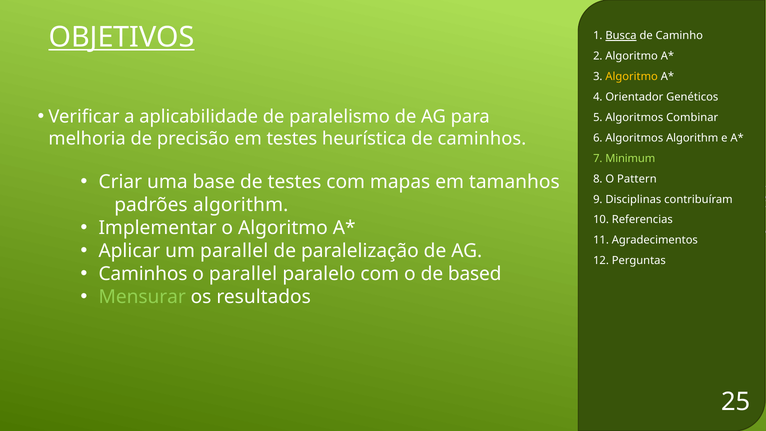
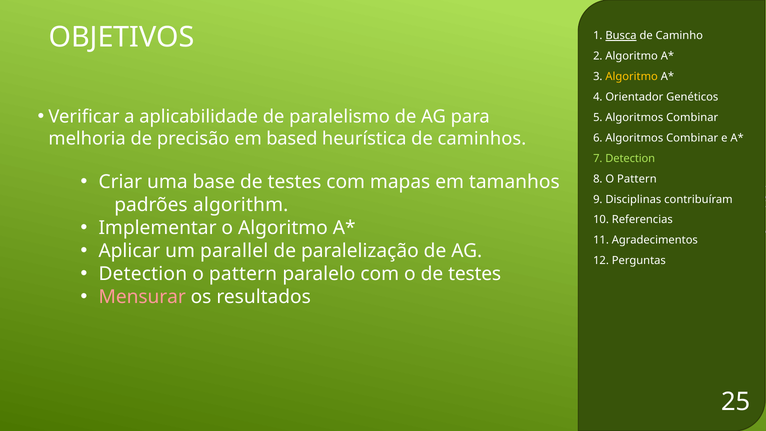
OBJETIVOS underline: present -> none
em testes: testes -> based
6 Algoritmos Algorithm: Algorithm -> Combinar
7 Minimum: Minimum -> Detection
Caminhos at (143, 274): Caminhos -> Detection
parallel at (243, 274): parallel -> pattern
o de based: based -> testes
Mensurar colour: light green -> pink
